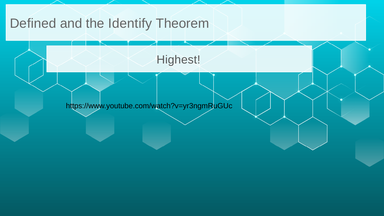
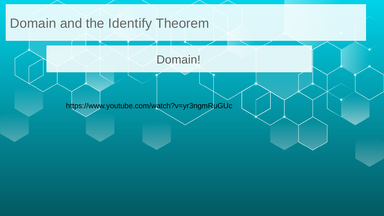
Defined at (33, 23): Defined -> Domain
Highest at (178, 60): Highest -> Domain
